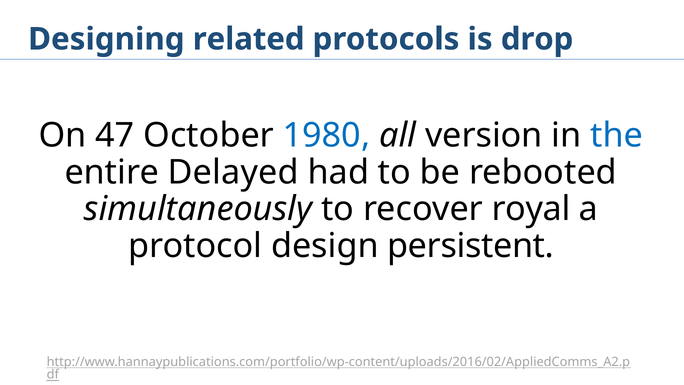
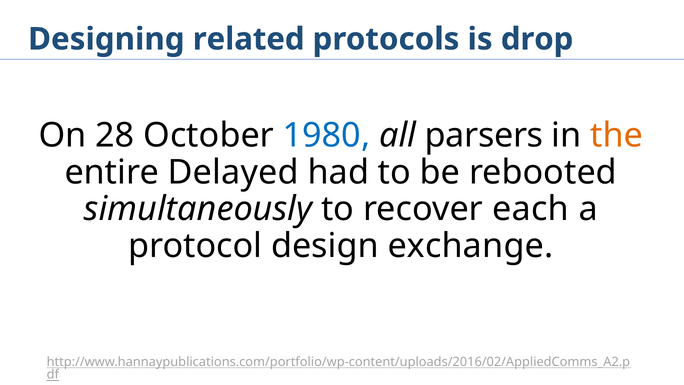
47: 47 -> 28
version: version -> parsers
the colour: blue -> orange
royal: royal -> each
persistent: persistent -> exchange
